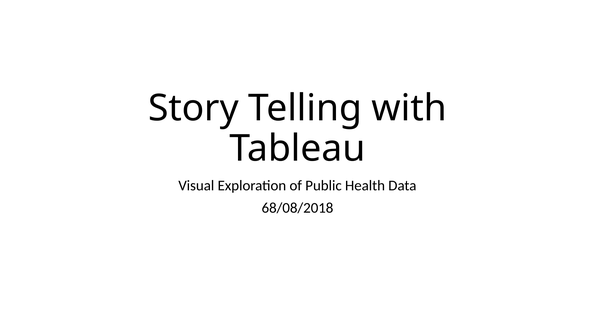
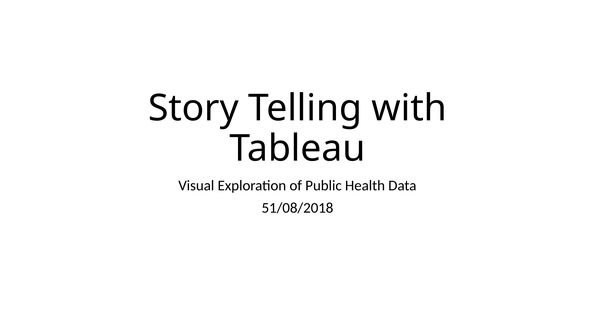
68/08/2018: 68/08/2018 -> 51/08/2018
